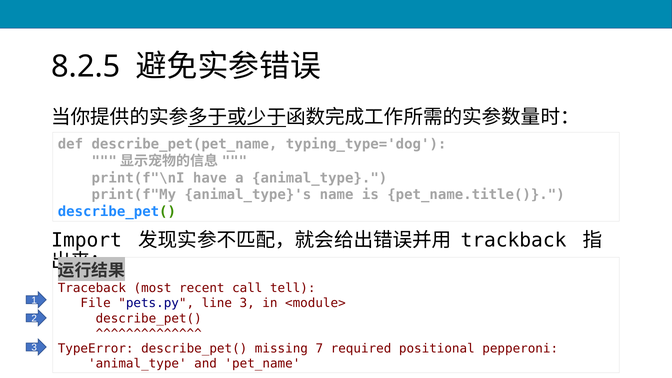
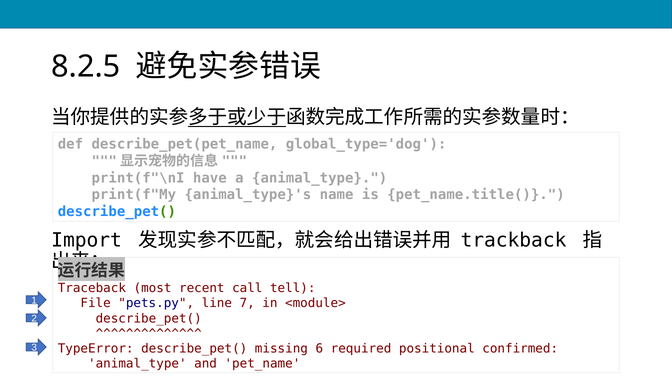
typing_type='dog: typing_type='dog -> global_type='dog
line 3: 3 -> 7
7: 7 -> 6
pepperoni: pepperoni -> confirmed
